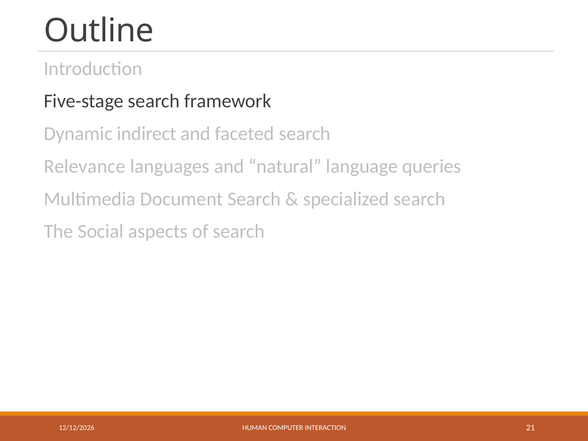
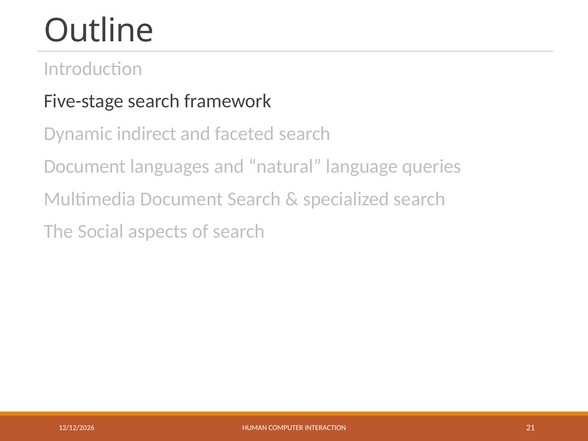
Relevance at (85, 166): Relevance -> Document
